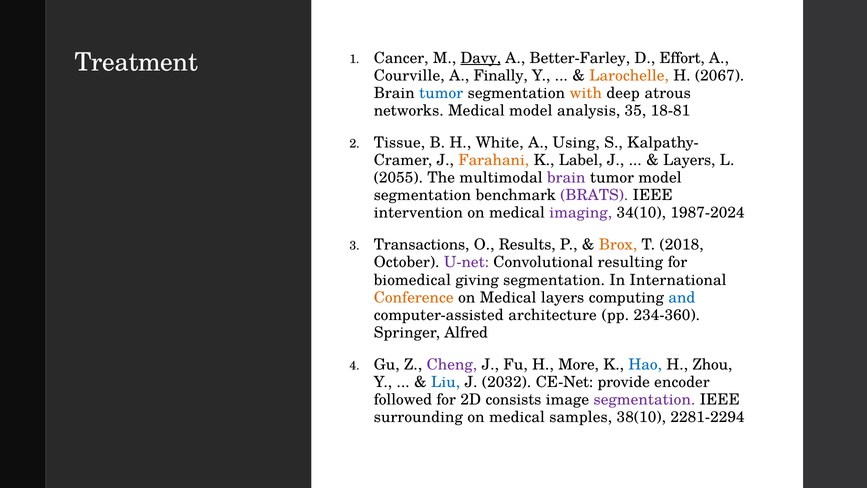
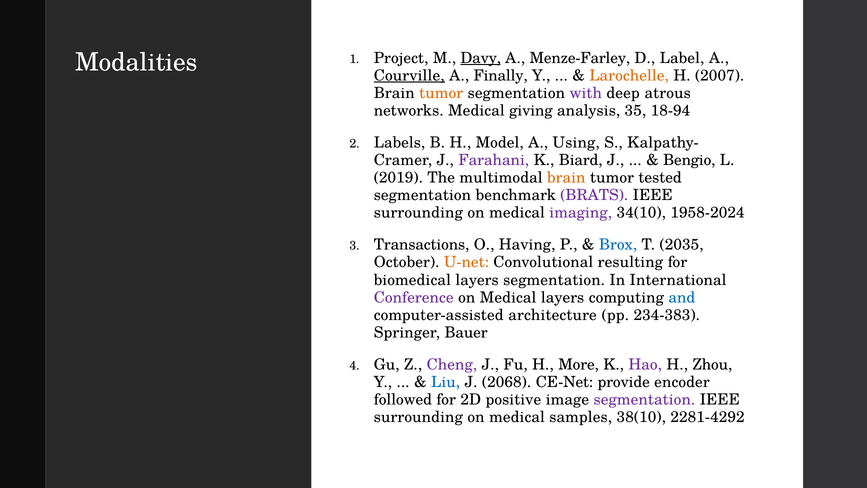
Treatment: Treatment -> Modalities
Cancer: Cancer -> Project
Better-Farley: Better-Farley -> Menze-Farley
Effort: Effort -> Label
Courville underline: none -> present
2067: 2067 -> 2007
tumor at (441, 93) colour: blue -> orange
with colour: orange -> purple
Medical model: model -> giving
18-81: 18-81 -> 18-94
Tissue: Tissue -> Labels
White: White -> Model
Farahani colour: orange -> purple
Label: Label -> Biard
Layers at (689, 160): Layers -> Bengio
2055: 2055 -> 2019
brain at (566, 178) colour: purple -> orange
tumor model: model -> tested
intervention at (418, 213): intervention -> surrounding
1987-2024: 1987-2024 -> 1958-2024
Results: Results -> Having
Brox colour: orange -> blue
2018: 2018 -> 2035
U-net colour: purple -> orange
biomedical giving: giving -> layers
Conference colour: orange -> purple
234-360: 234-360 -> 234-383
Alfred: Alfred -> Bauer
Hao colour: blue -> purple
2032: 2032 -> 2068
consists: consists -> positive
2281-2294: 2281-2294 -> 2281-4292
